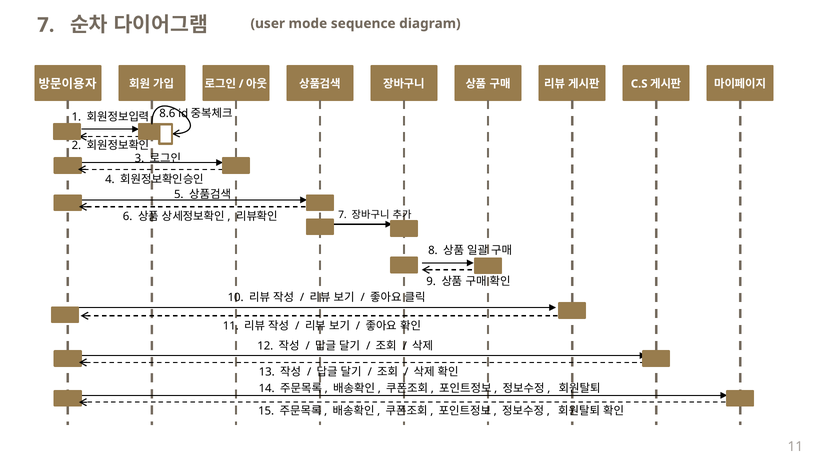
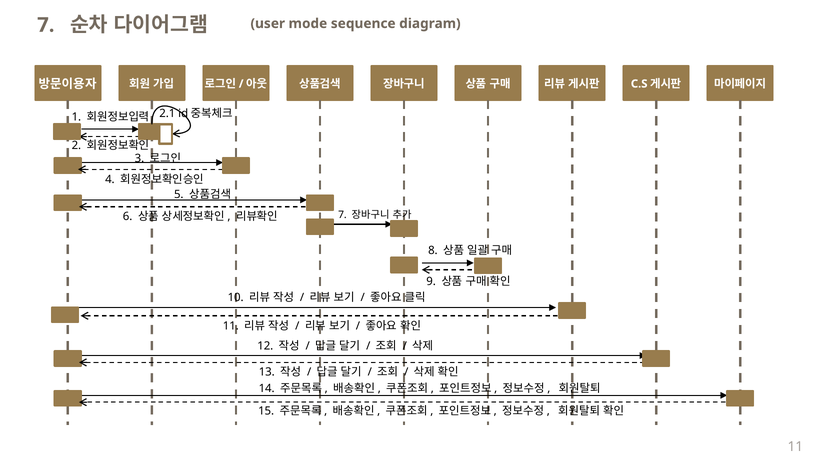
8.6: 8.6 -> 2.1
